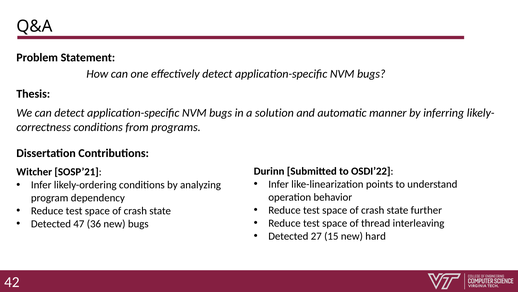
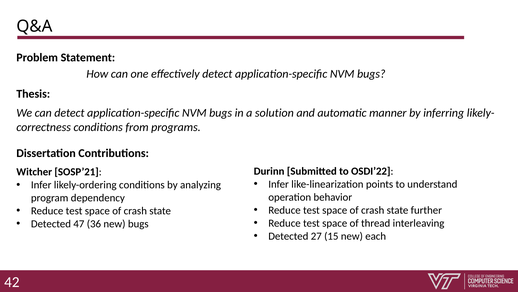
hard: hard -> each
